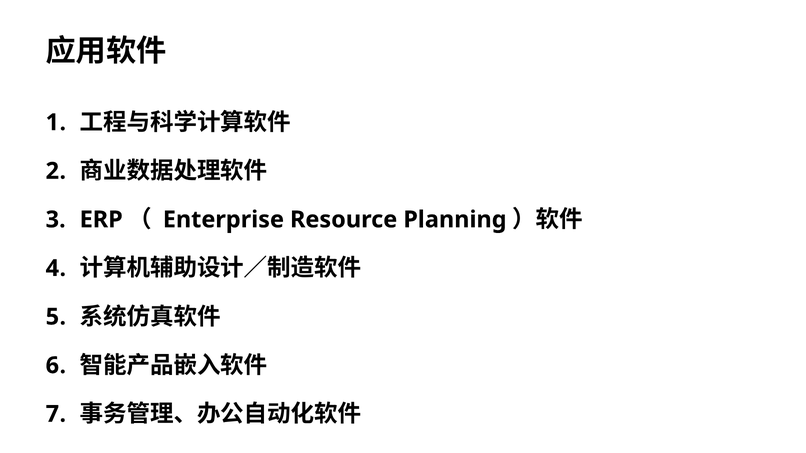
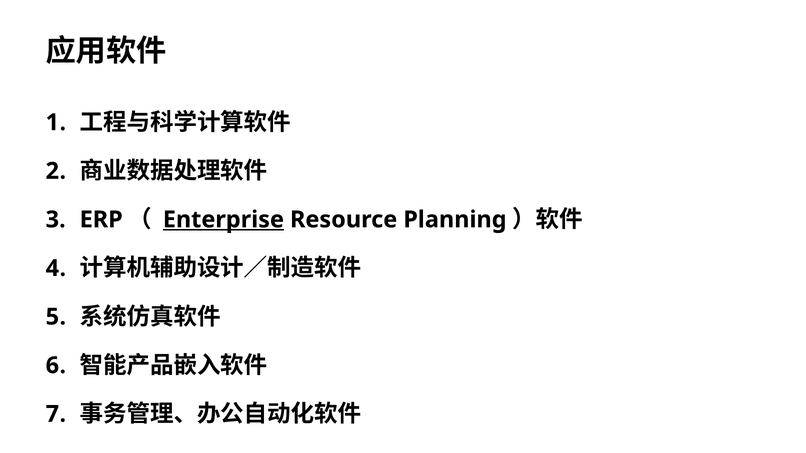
Enterprise underline: none -> present
